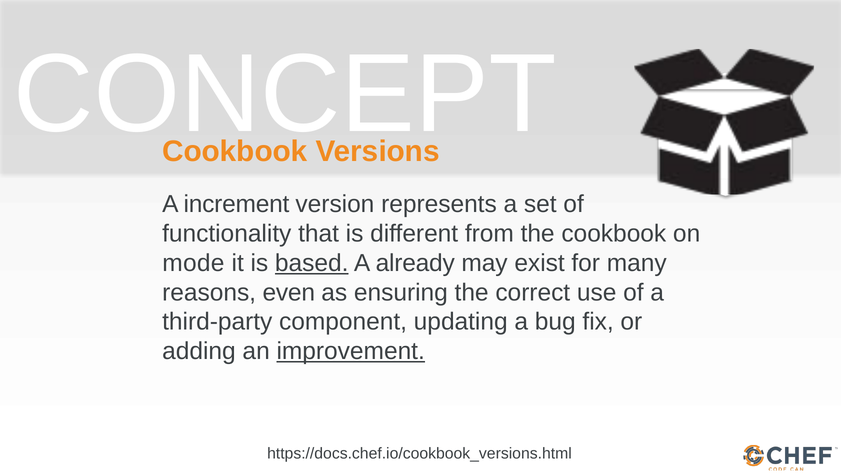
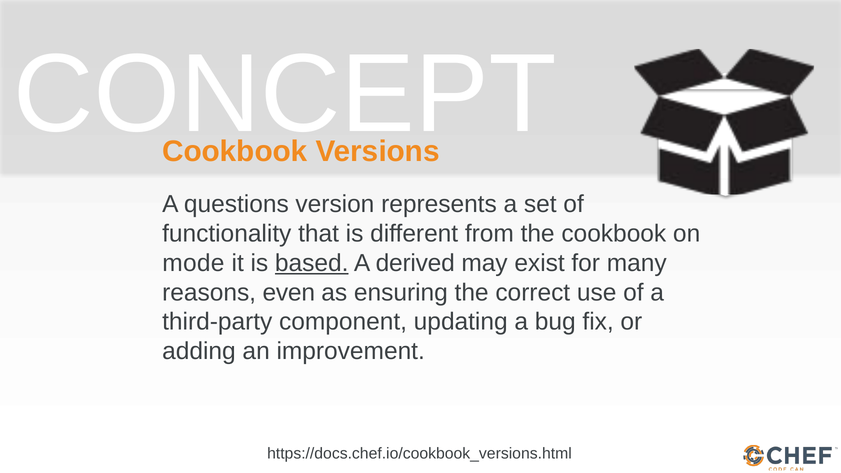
increment: increment -> questions
already: already -> derived
improvement underline: present -> none
